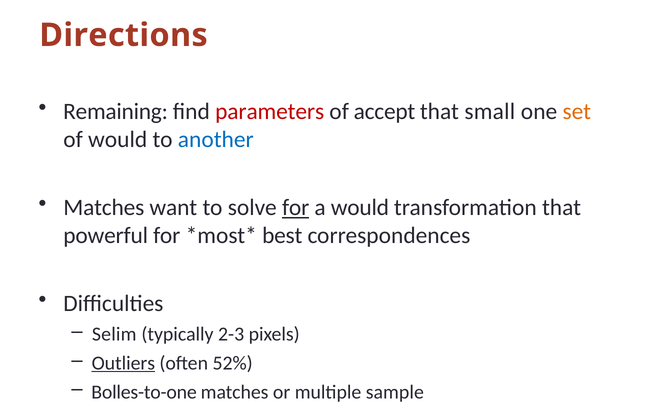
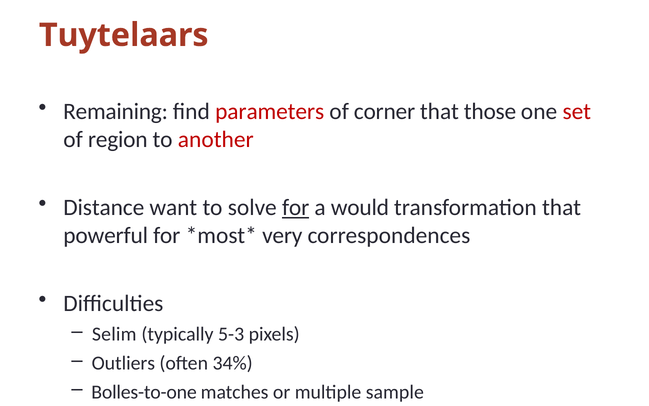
Directions: Directions -> Tuytelaars
accept: accept -> corner
small: small -> those
set colour: orange -> red
of would: would -> region
another colour: blue -> red
Matches at (104, 207): Matches -> Distance
best: best -> very
2-3: 2-3 -> 5-3
Outliers underline: present -> none
52%: 52% -> 34%
